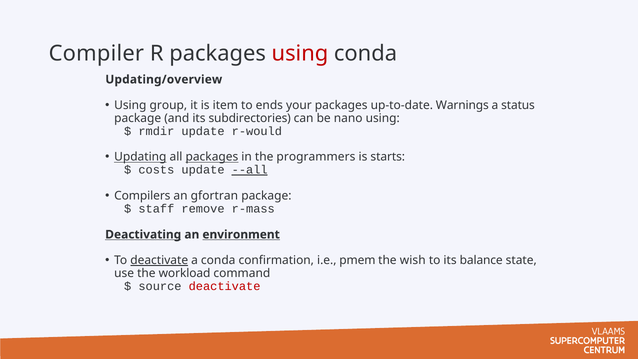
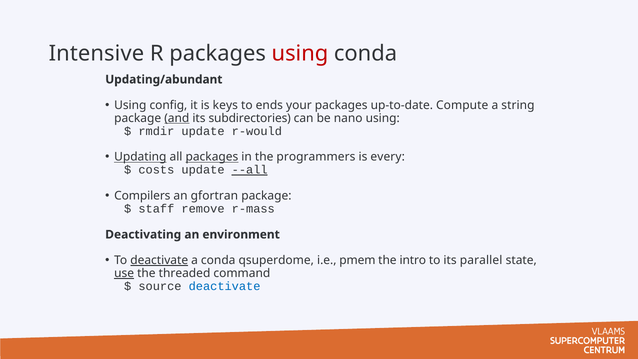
Compiler: Compiler -> Intensive
Updating/overview: Updating/overview -> Updating/abundant
group: group -> config
item: item -> keys
Warnings: Warnings -> Compute
status: status -> string
and underline: none -> present
starts: starts -> every
Deactivating underline: present -> none
environment underline: present -> none
confirmation: confirmation -> qsuperdome
wish: wish -> intro
balance: balance -> parallel
use underline: none -> present
workload: workload -> threaded
deactivate at (225, 286) colour: red -> blue
